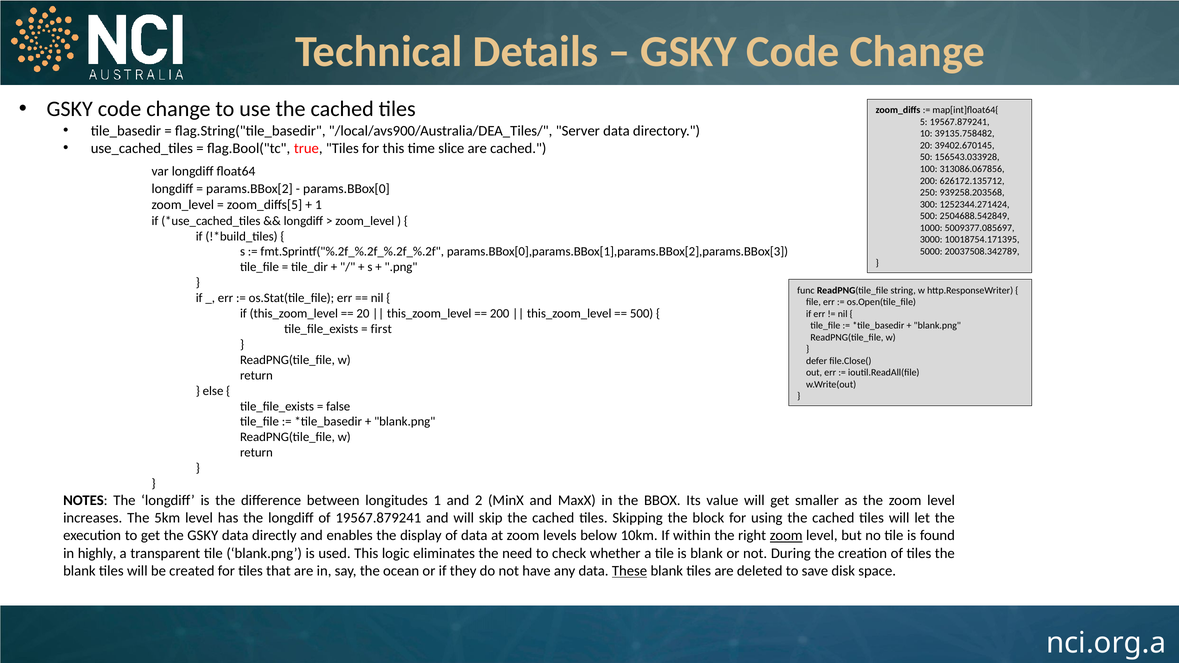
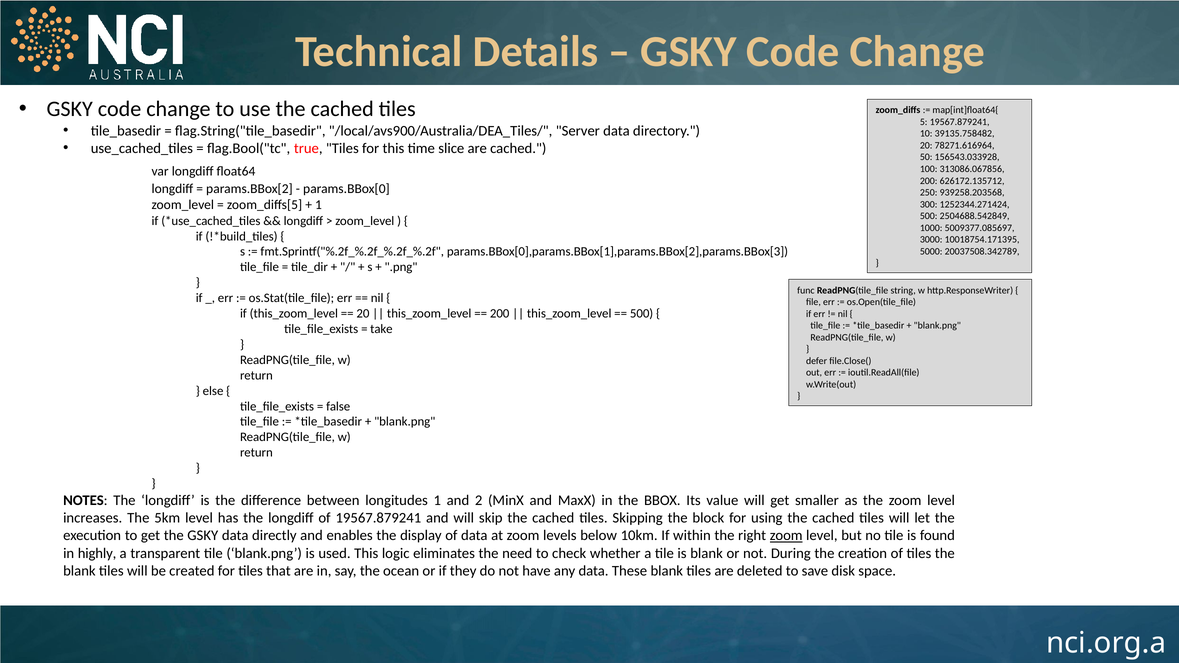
39402.670145: 39402.670145 -> 78271.616964
first: first -> take
These underline: present -> none
